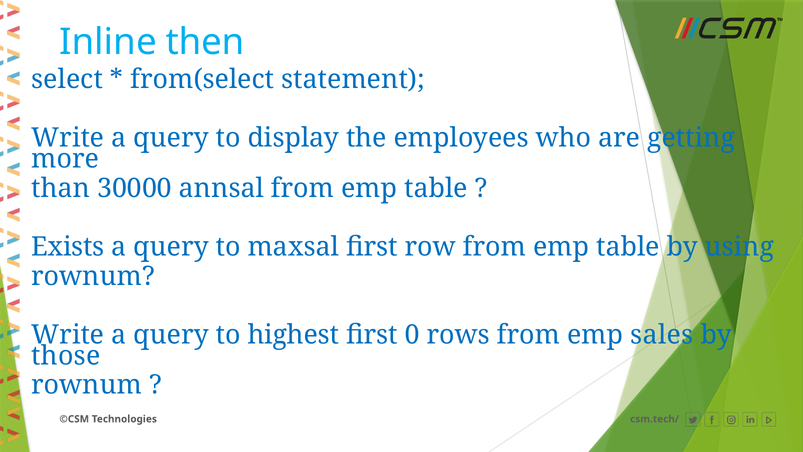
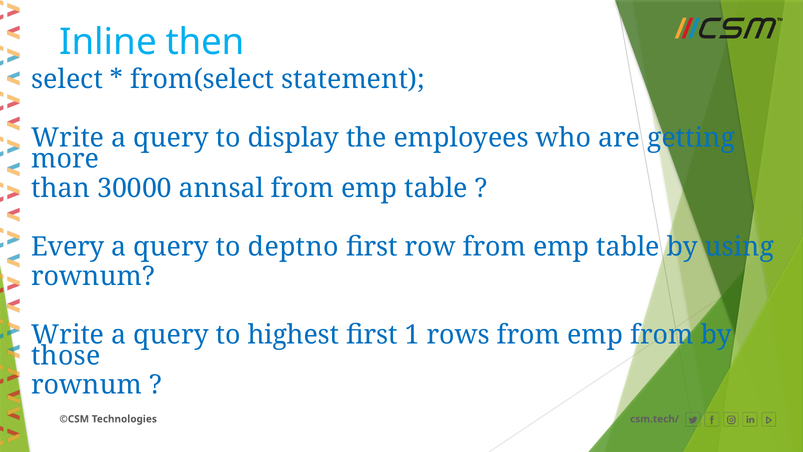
Exists: Exists -> Every
maxsal: maxsal -> deptno
0: 0 -> 1
emp sales: sales -> from
